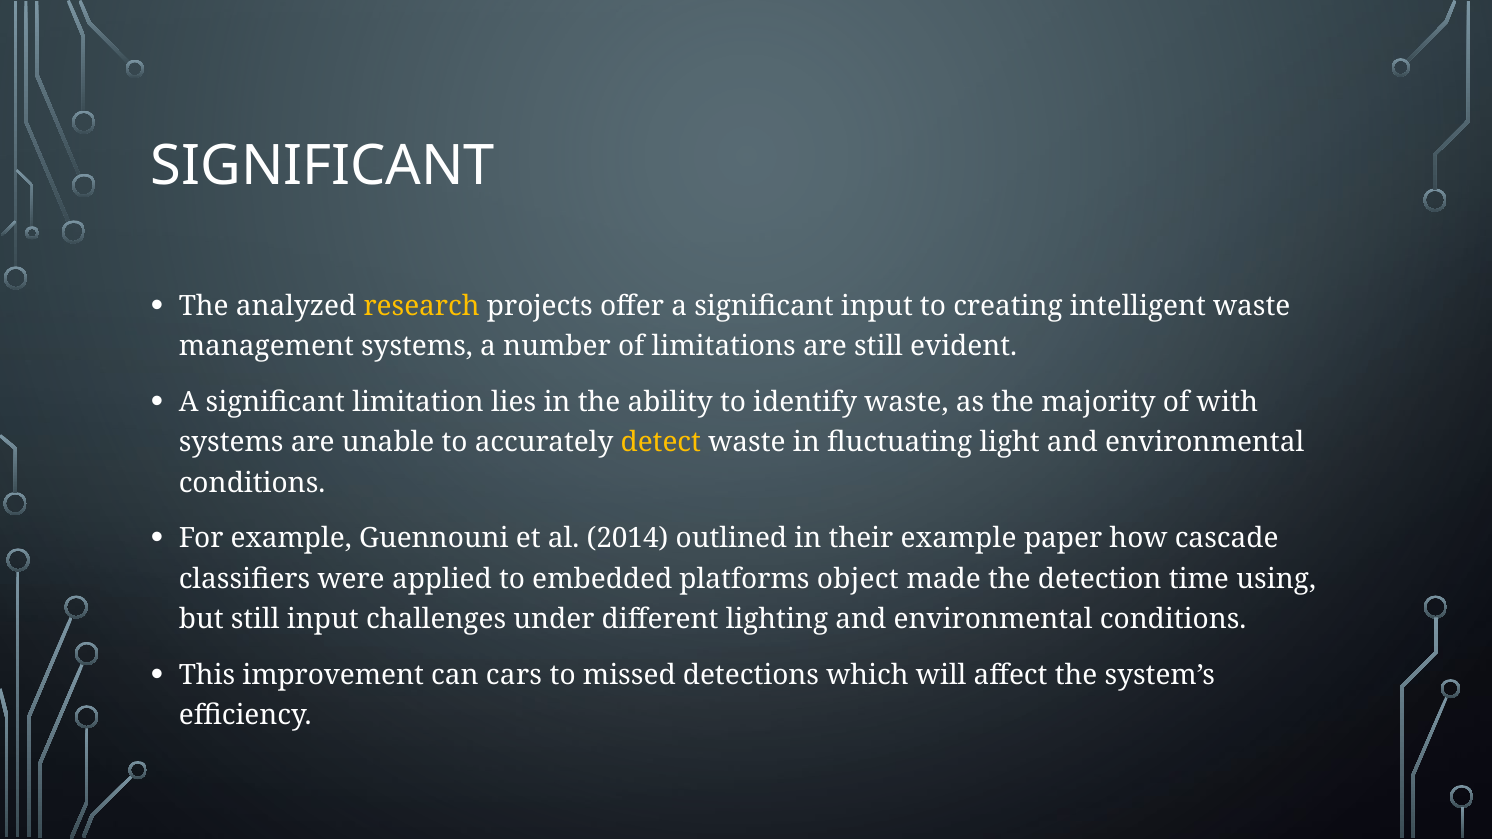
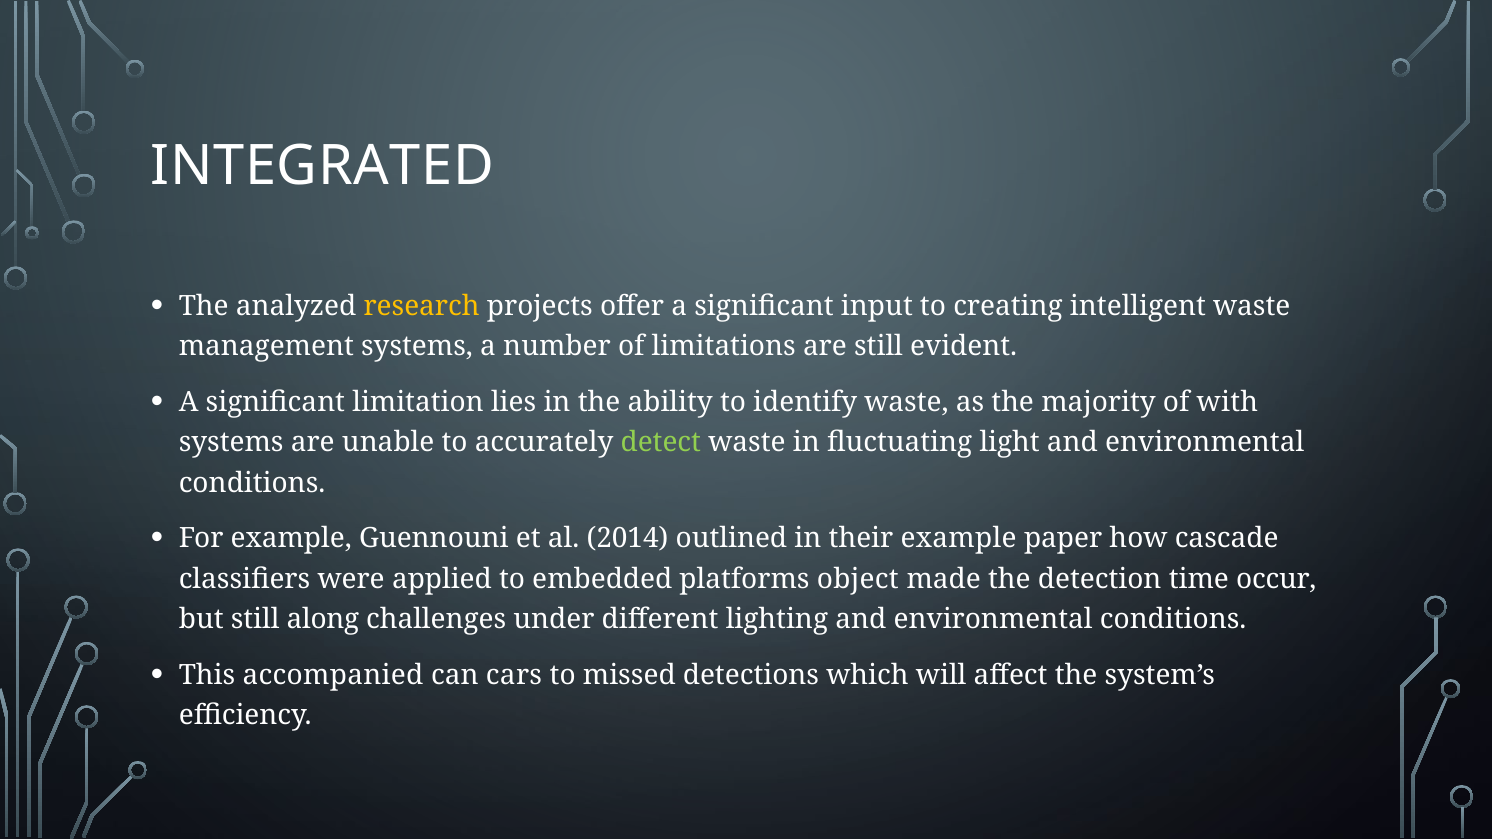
SIGNIFICANT at (323, 166): SIGNIFICANT -> INTEGRATED
detect colour: yellow -> light green
using: using -> occur
still input: input -> along
improvement: improvement -> accompanied
